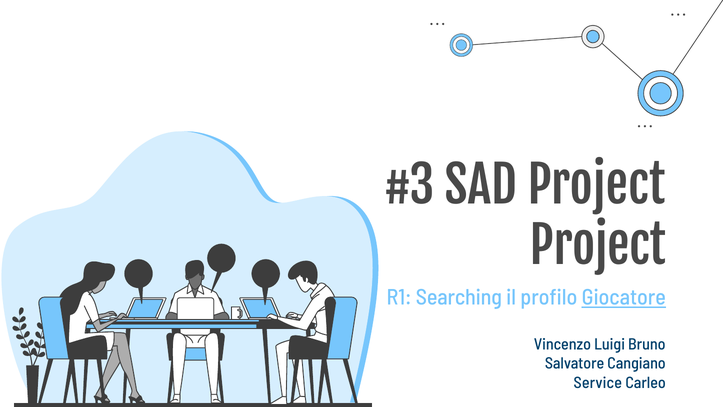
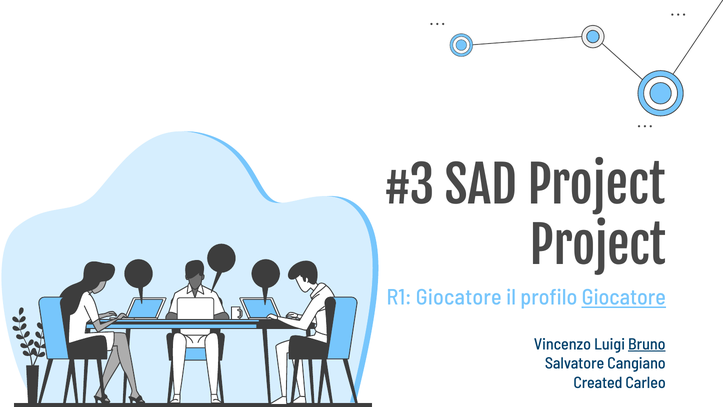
R1 Searching: Searching -> Giocatore
Bruno underline: none -> present
Service: Service -> Created
